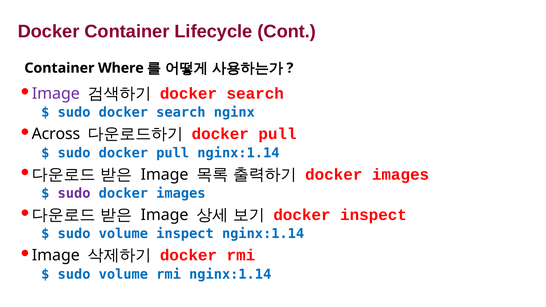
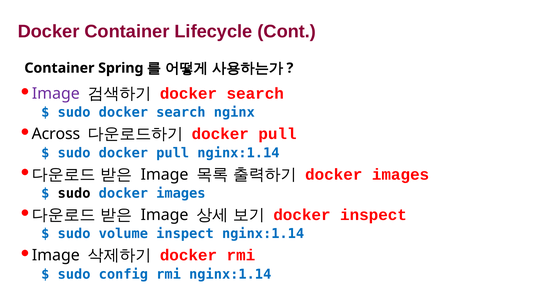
Where: Where -> Spring
sudo at (74, 193) colour: purple -> black
volume at (123, 274): volume -> config
